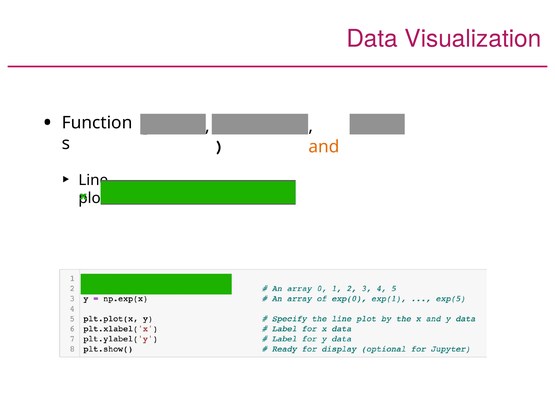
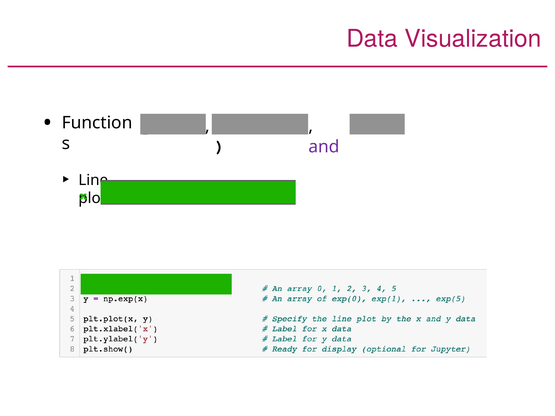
and colour: orange -> purple
